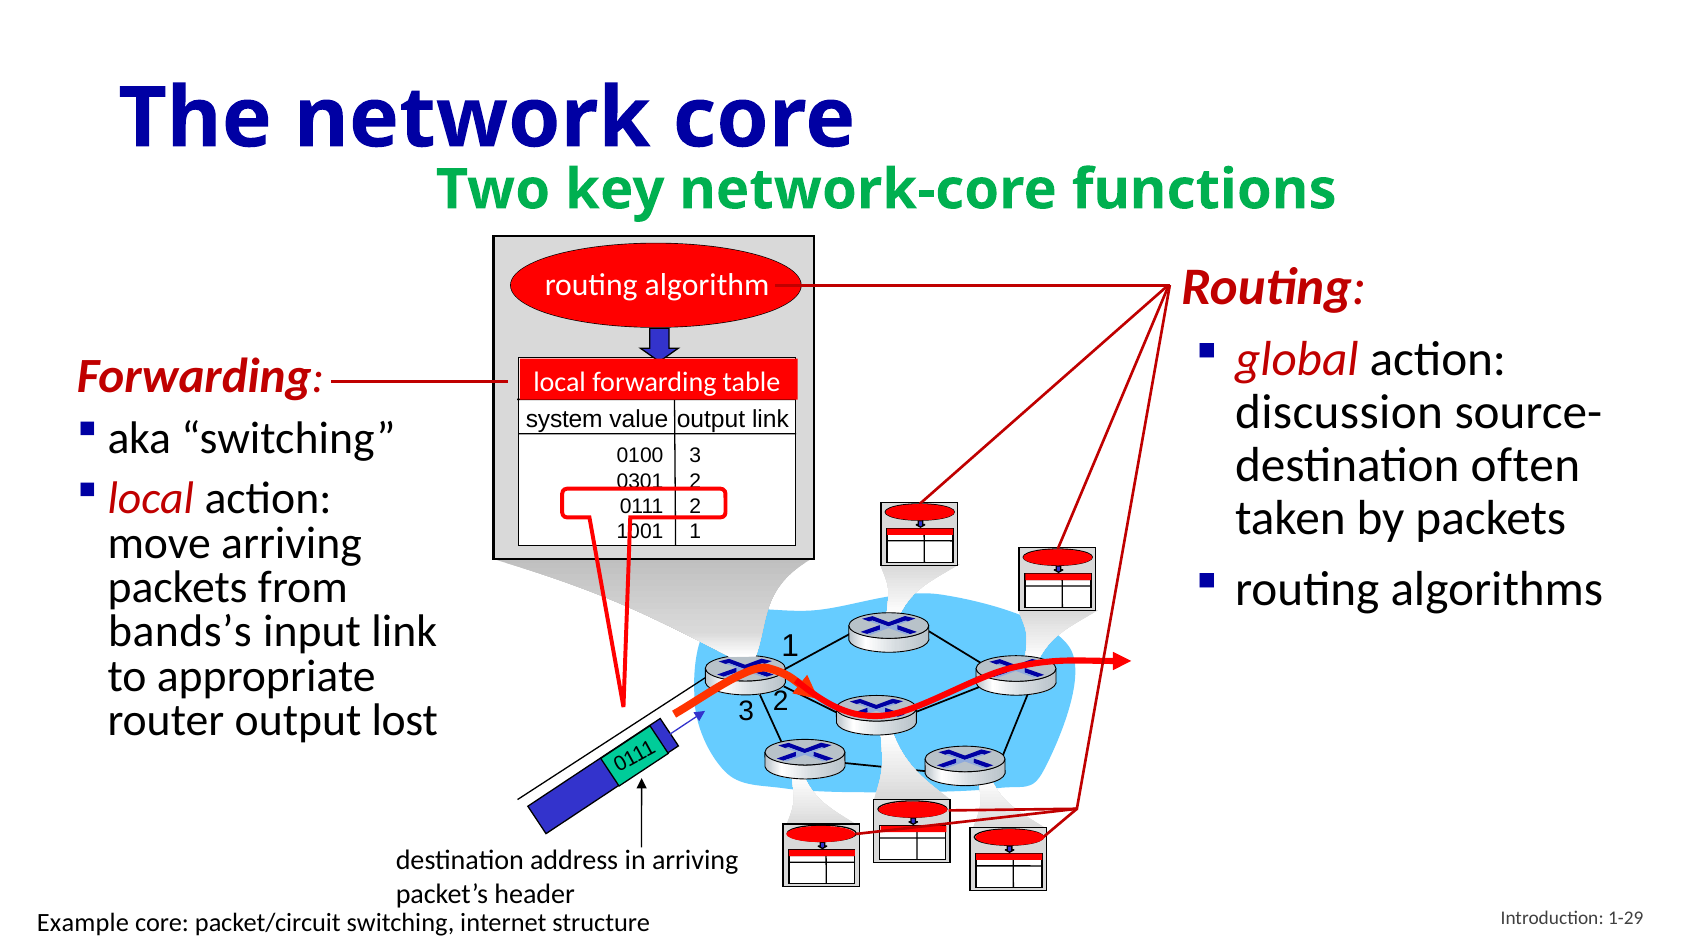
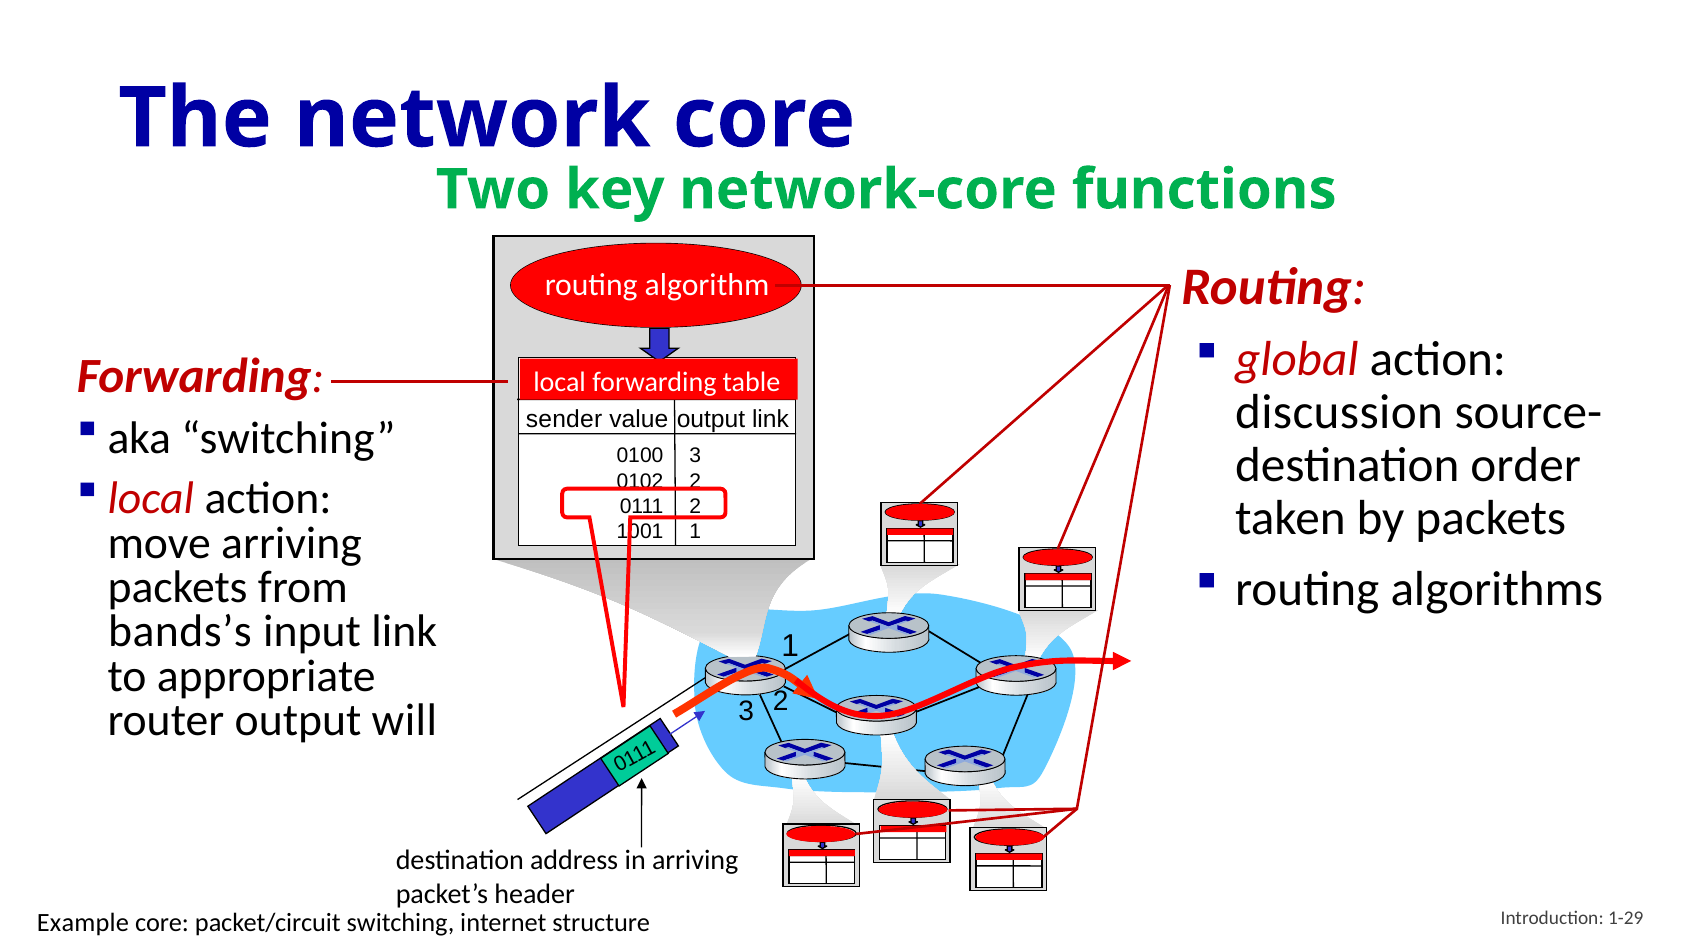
system: system -> sender
often: often -> order
0301: 0301 -> 0102
lost: lost -> will
